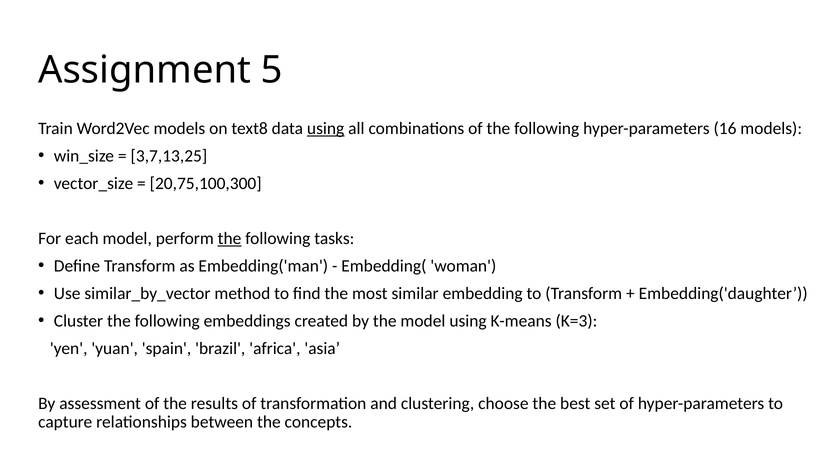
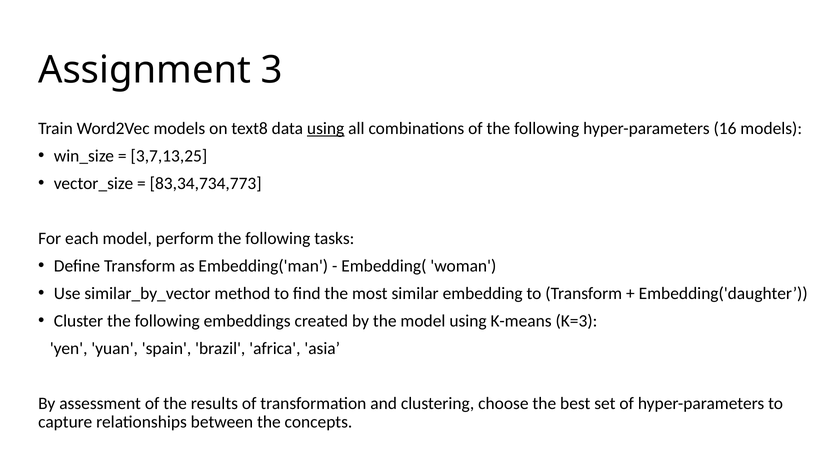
5: 5 -> 3
20,75,100,300: 20,75,100,300 -> 83,34,734,773
the at (230, 238) underline: present -> none
